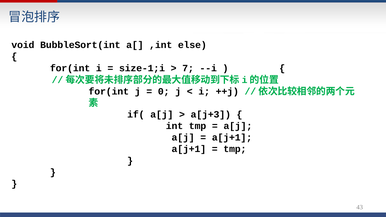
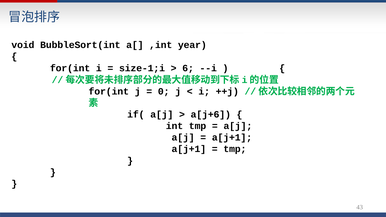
else: else -> year
7: 7 -> 6
a[j+3: a[j+3 -> a[j+6
